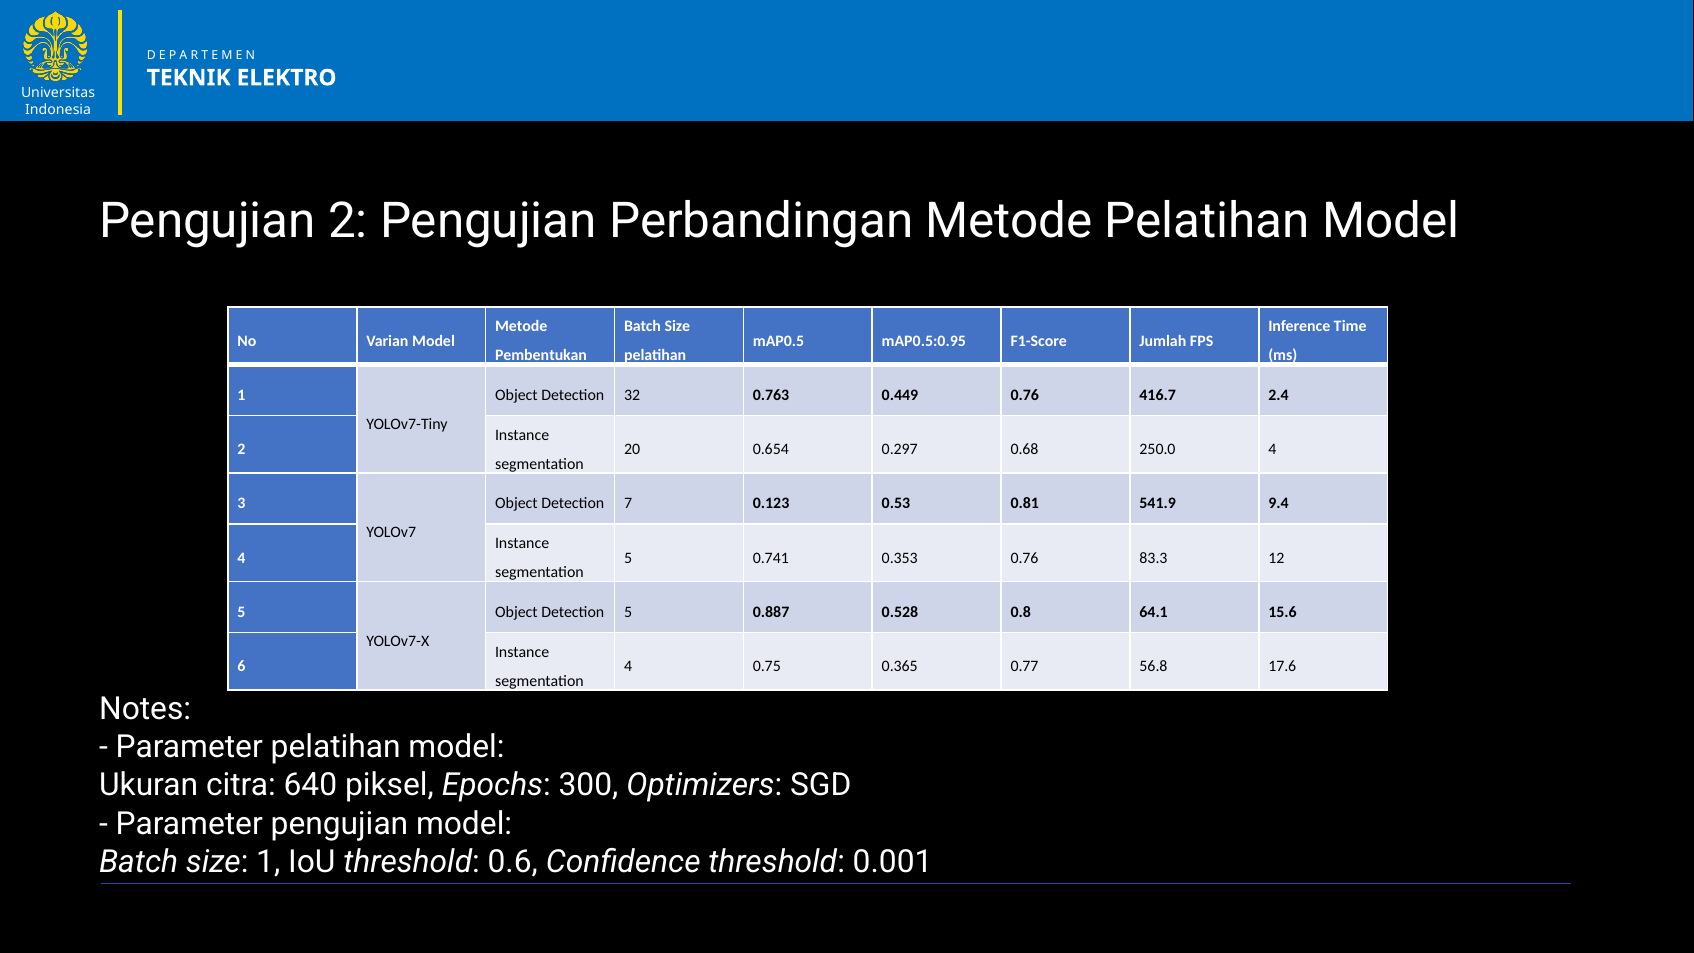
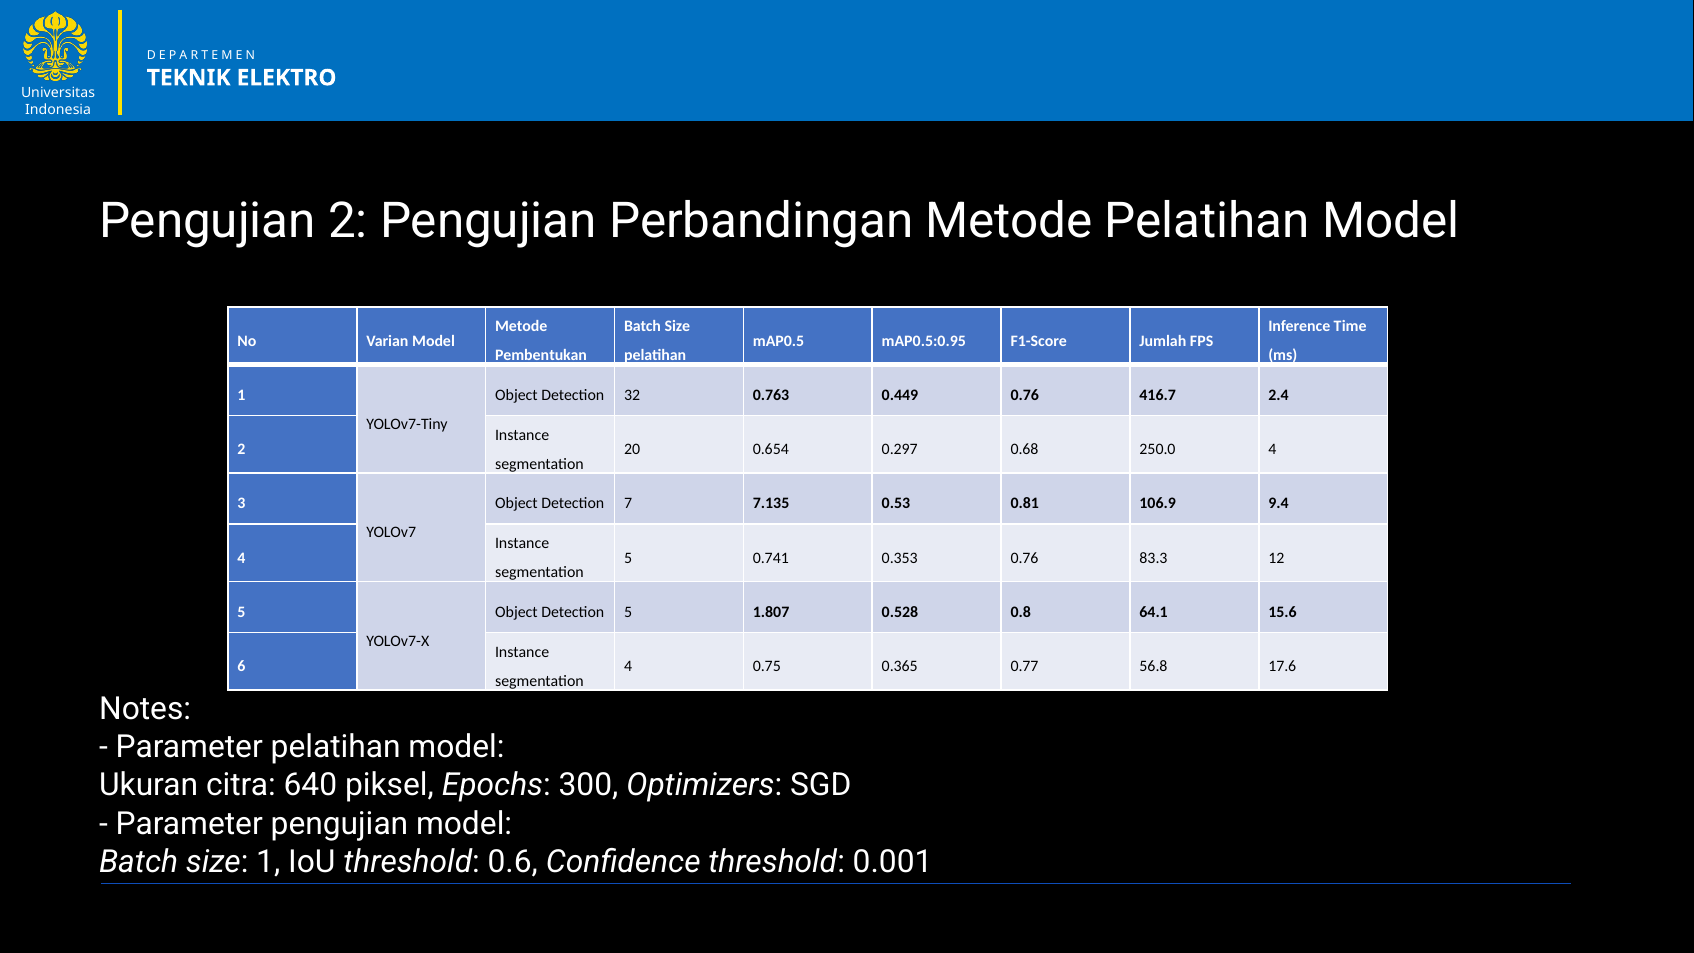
0.123: 0.123 -> 7.135
541.9: 541.9 -> 106.9
0.887: 0.887 -> 1.807
